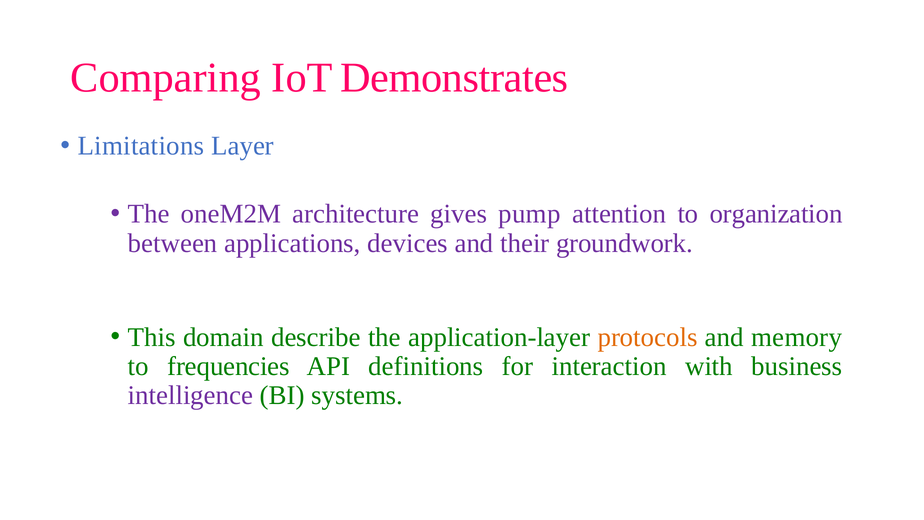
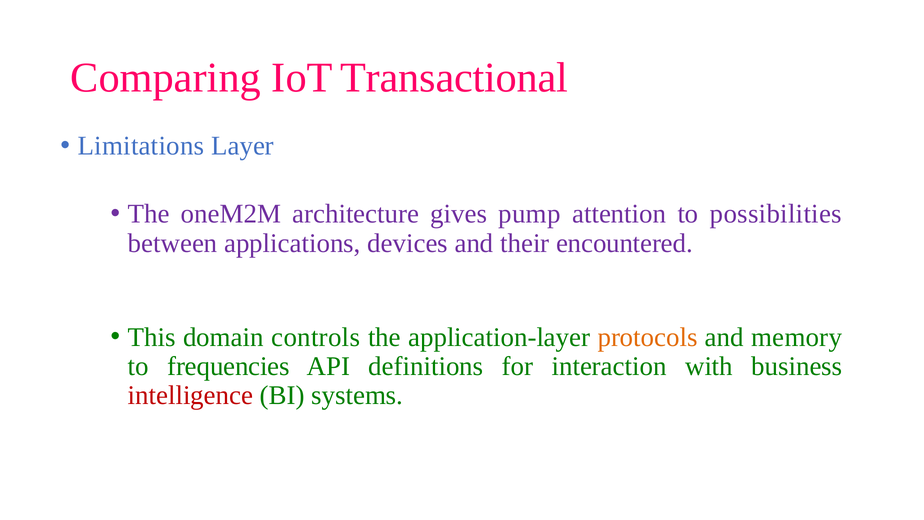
Demonstrates: Demonstrates -> Transactional
organization: organization -> possibilities
groundwork: groundwork -> encountered
describe: describe -> controls
intelligence colour: purple -> red
